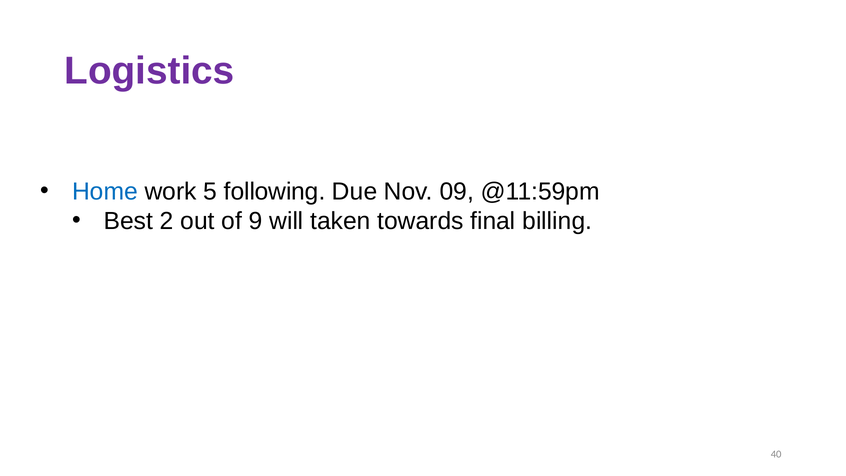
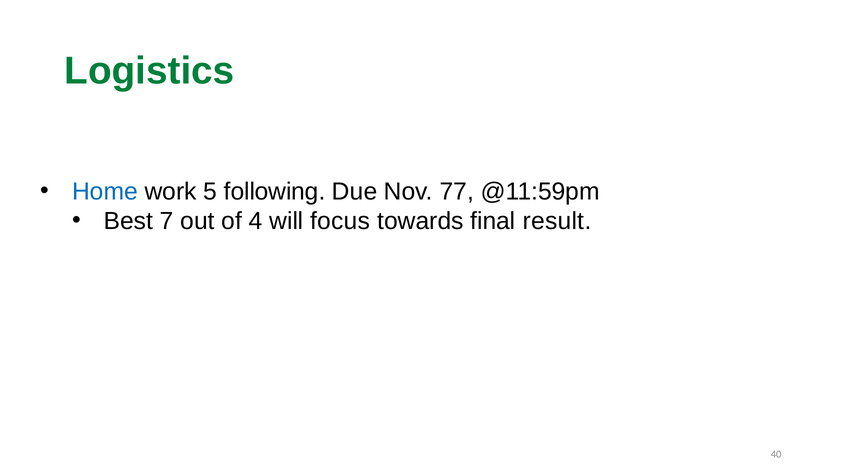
Logistics colour: purple -> green
09: 09 -> 77
2: 2 -> 7
9: 9 -> 4
taken: taken -> focus
billing: billing -> result
